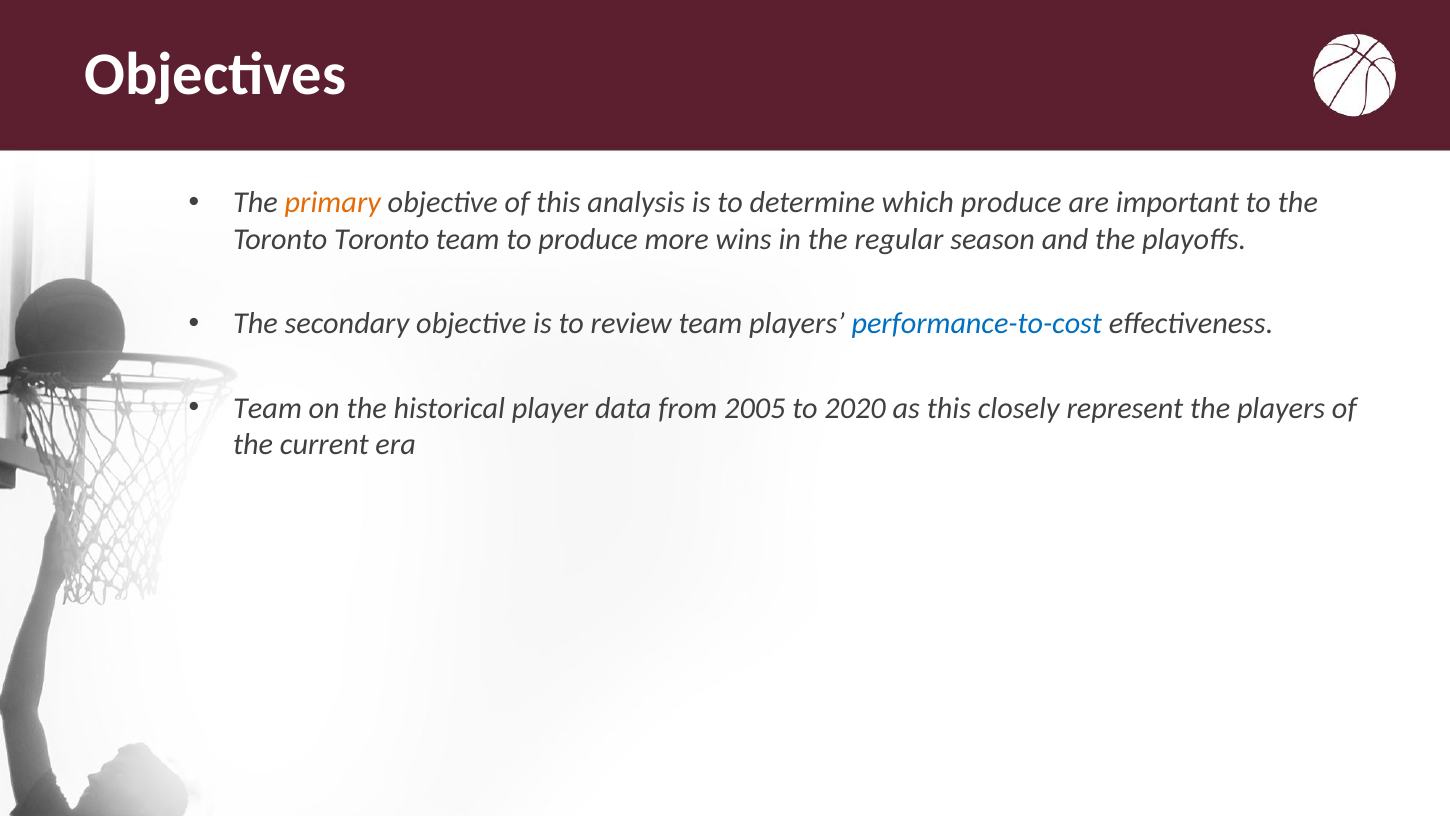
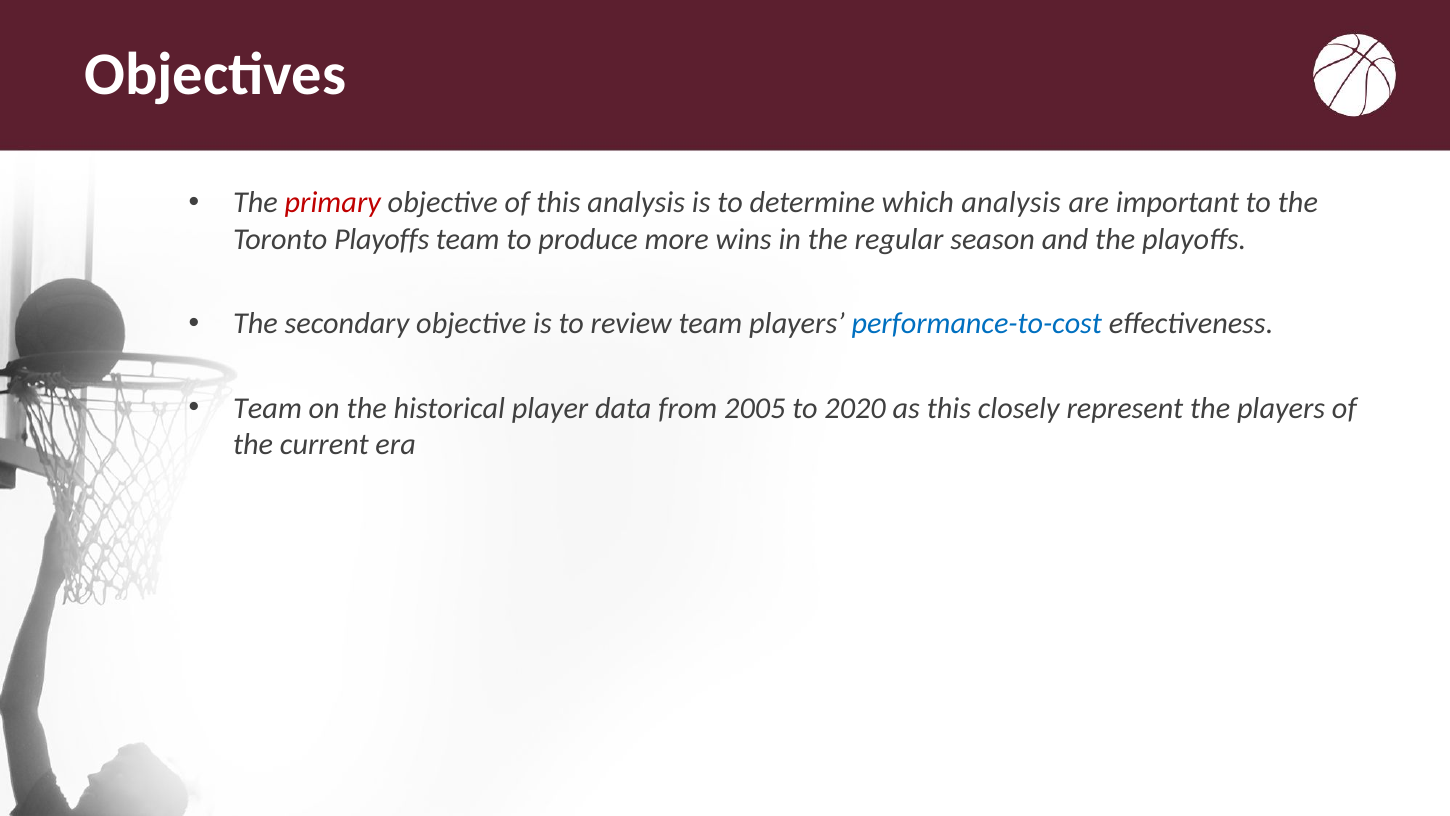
primary colour: orange -> red
which produce: produce -> analysis
Toronto Toronto: Toronto -> Playoffs
